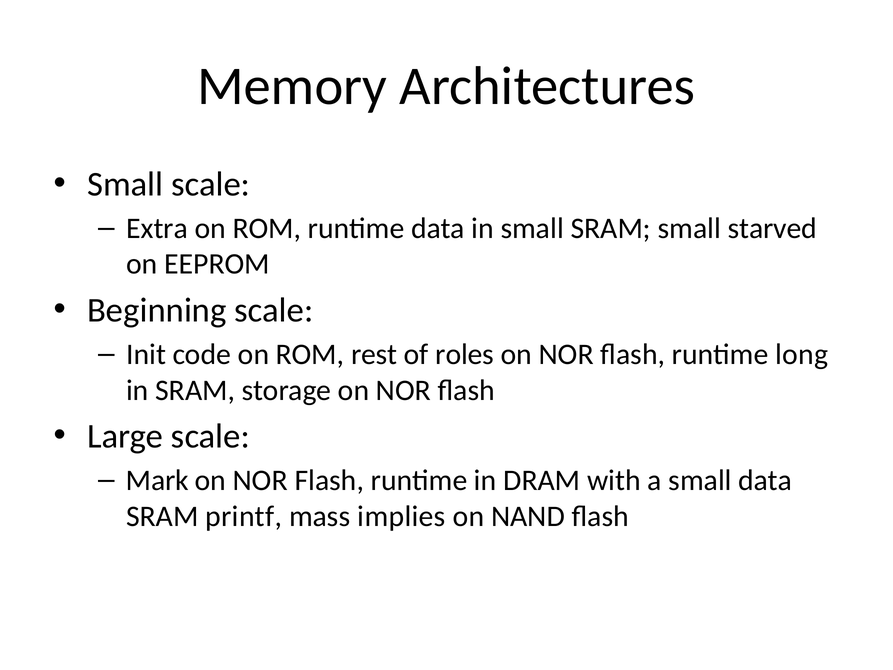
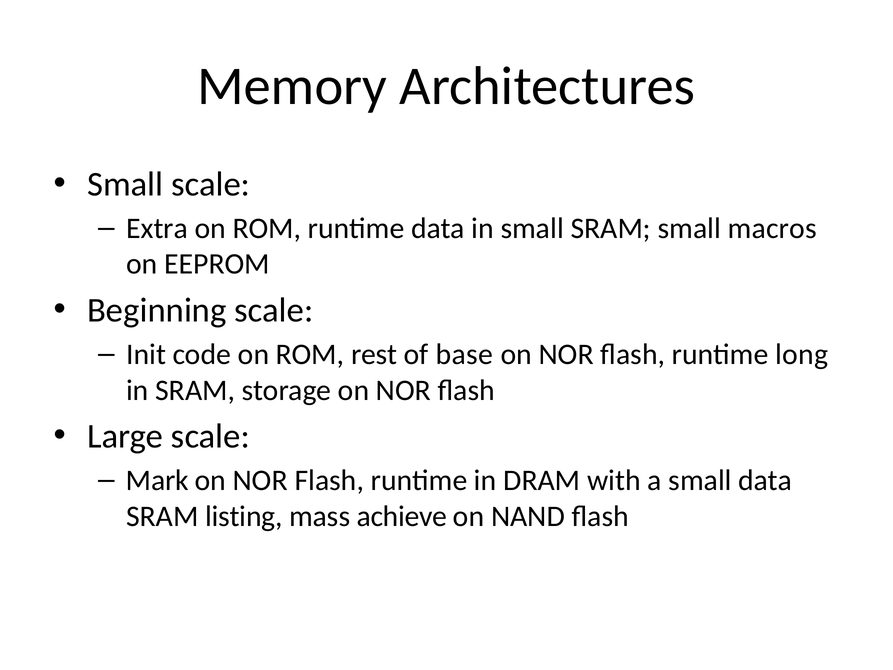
starved: starved -> macros
roles: roles -> base
printf: printf -> listing
implies: implies -> achieve
